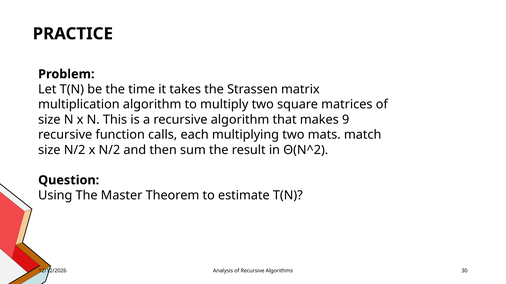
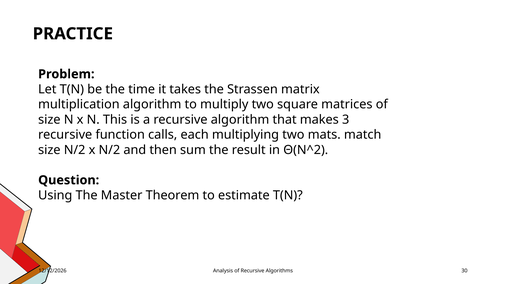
9: 9 -> 3
